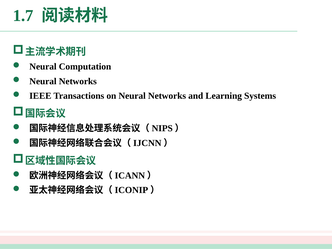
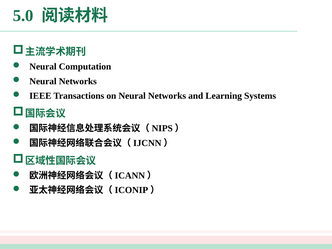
1.7: 1.7 -> 5.0
